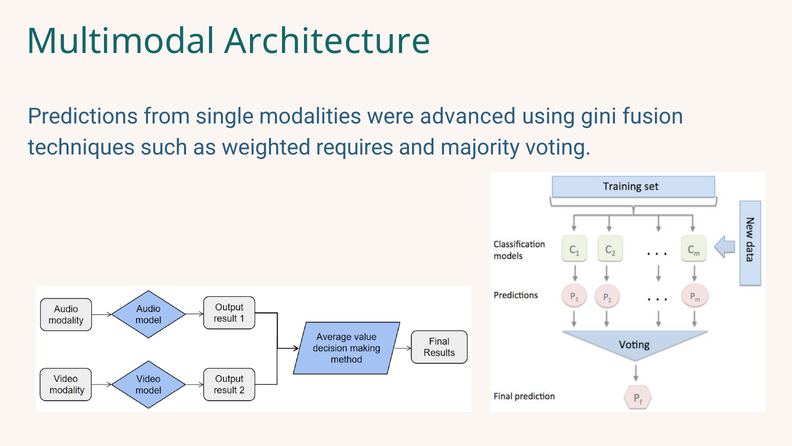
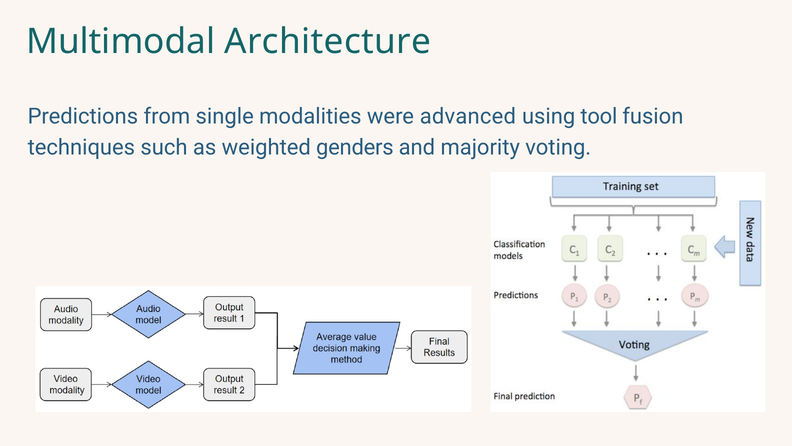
gini: gini -> tool
requires: requires -> genders
